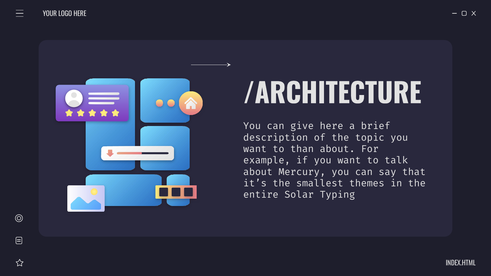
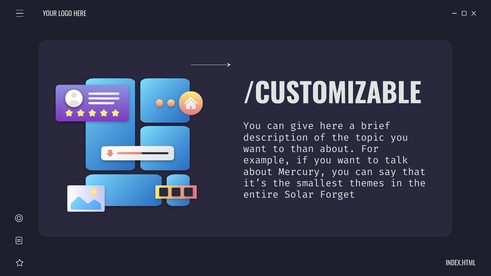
/ARCHITECTURE: /ARCHITECTURE -> /CUSTOMIZABLE
Typing: Typing -> Forget
